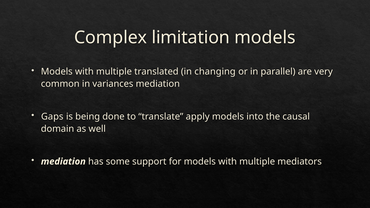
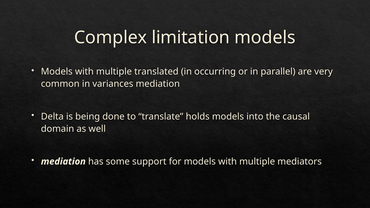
changing: changing -> occurring
Gaps: Gaps -> Delta
apply: apply -> holds
